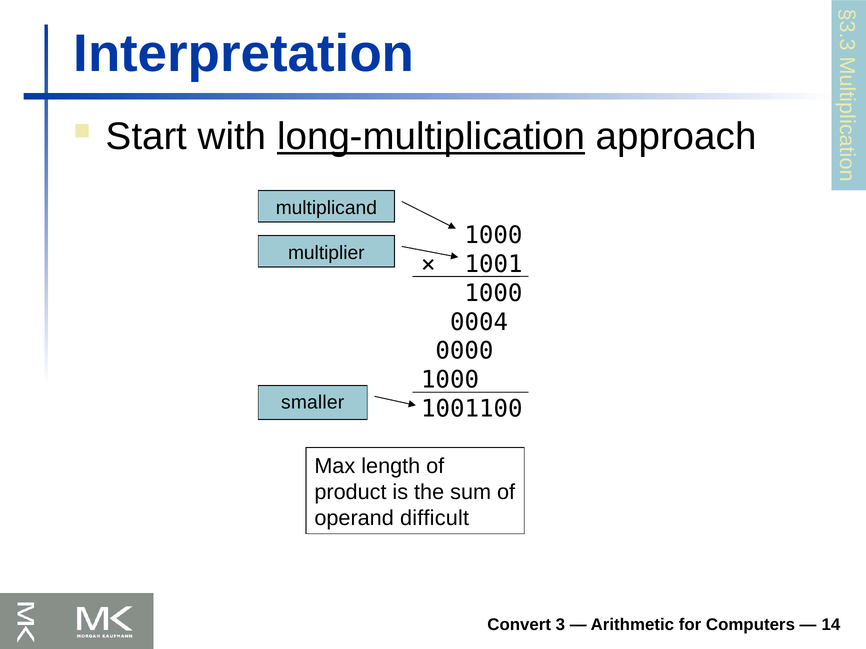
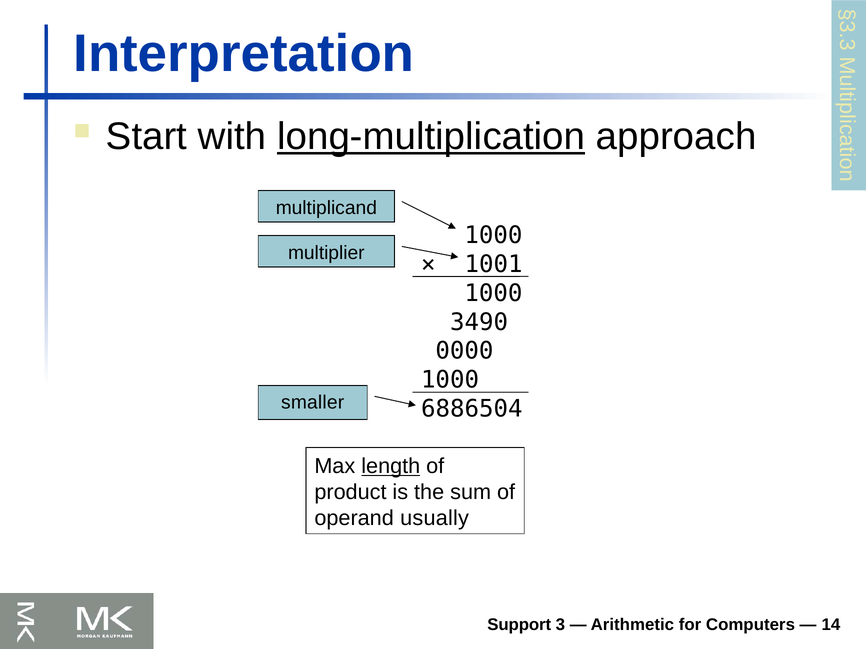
0004: 0004 -> 3490
1001100: 1001100 -> 6886504
length underline: none -> present
difficult: difficult -> usually
Convert: Convert -> Support
